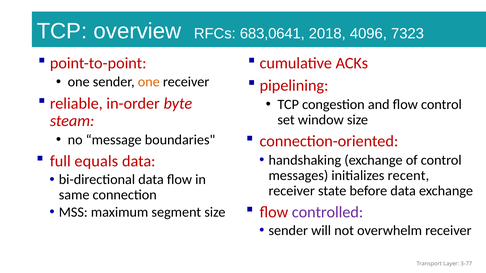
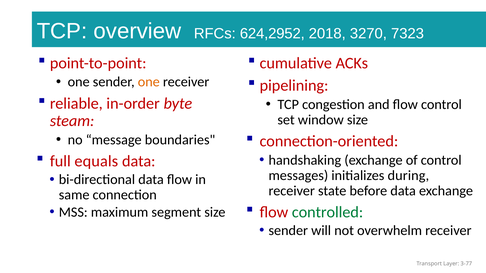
683,0641: 683,0641 -> 624,2952
4096: 4096 -> 3270
recent: recent -> during
controlled colour: purple -> green
